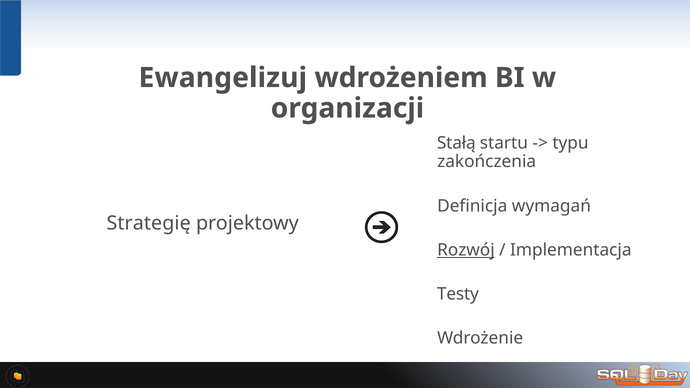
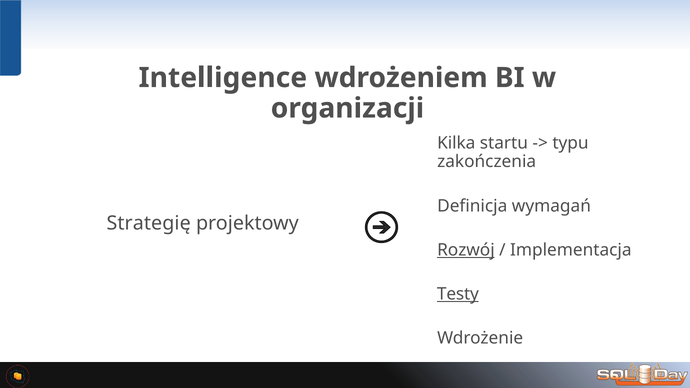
Ewangelizuj: Ewangelizuj -> Intelligence
Stałą: Stałą -> Kilka
Testy underline: none -> present
